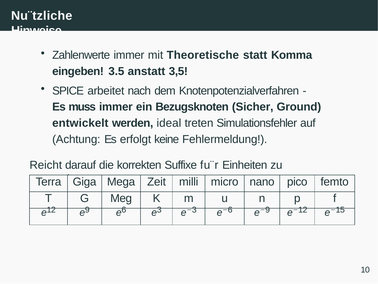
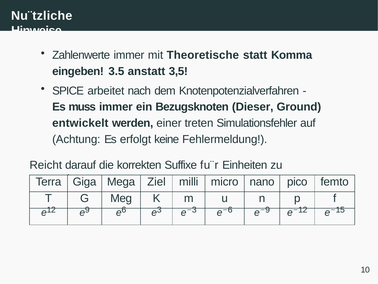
Sicher: Sicher -> Dieser
ideal: ideal -> einer
Zeit: Zeit -> Ziel
